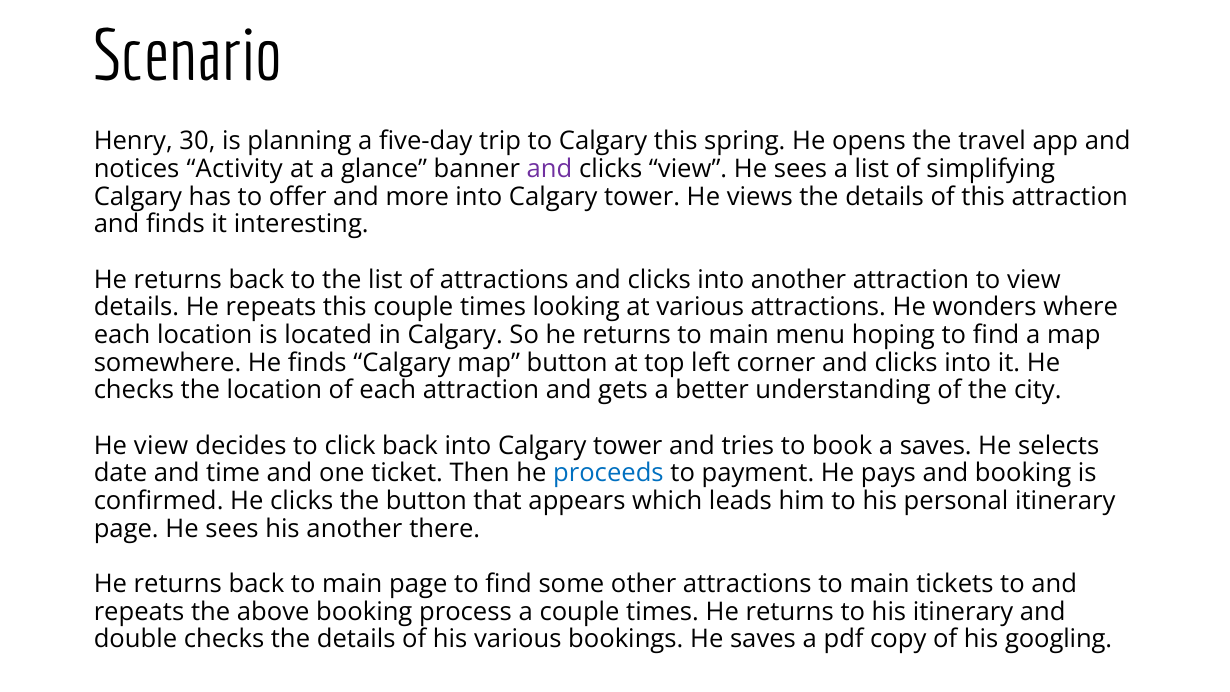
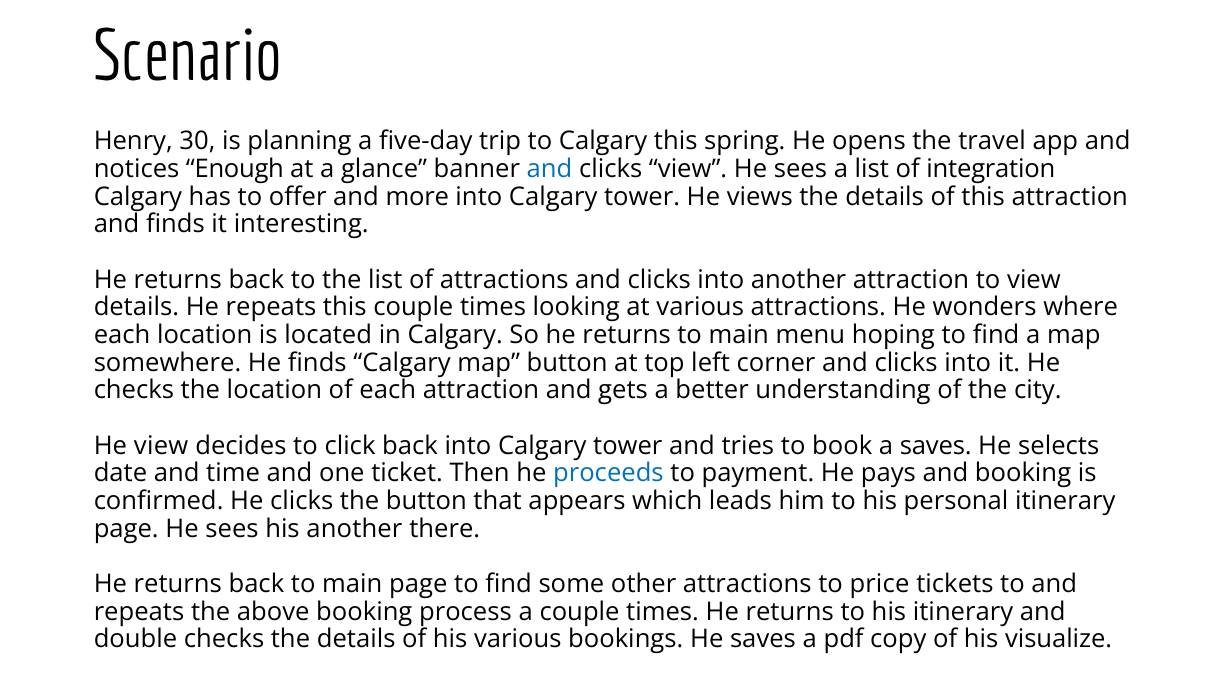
Activity: Activity -> Enough
and at (550, 169) colour: purple -> blue
simplifying: simplifying -> integration
attractions to main: main -> price
googling: googling -> visualize
